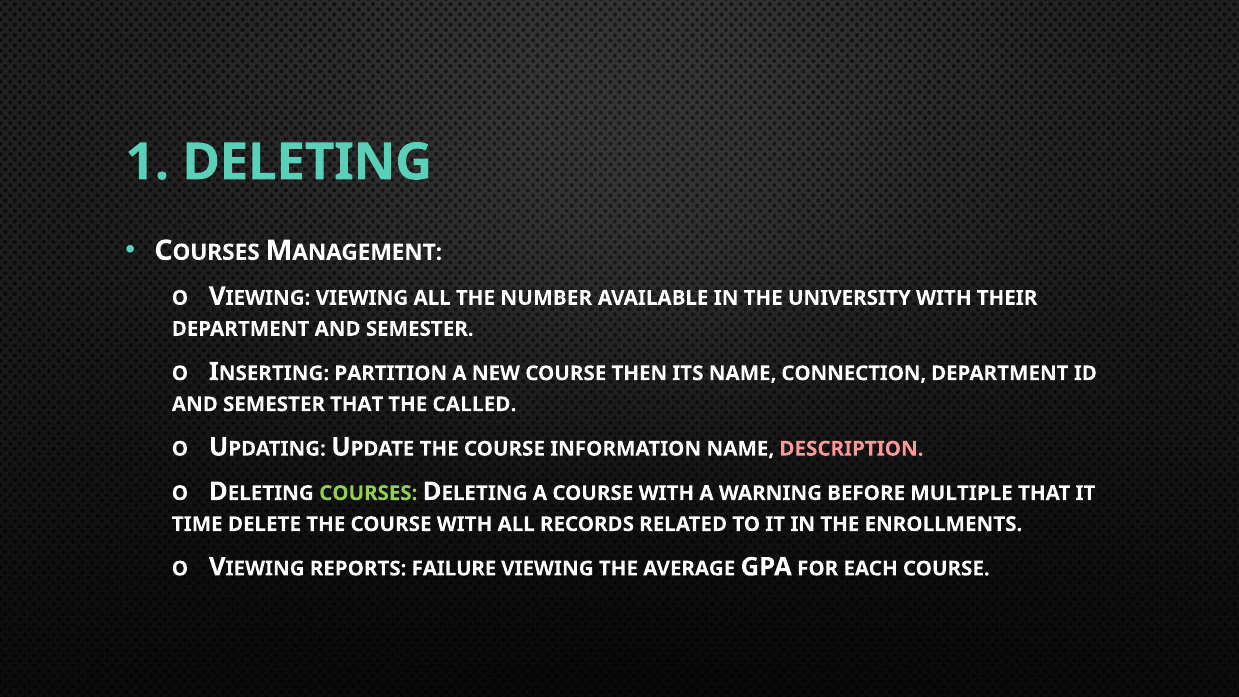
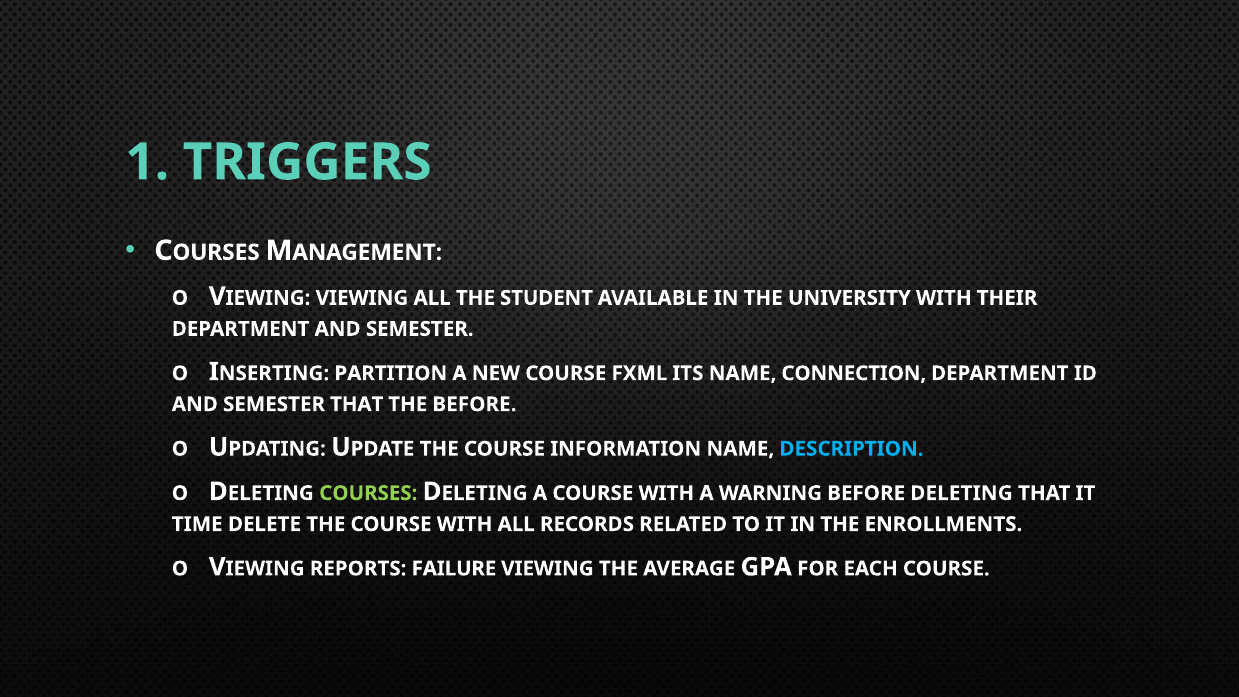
1 DELETING: DELETING -> TRIGGERS
NUMBER: NUMBER -> STUDENT
THEN: THEN -> FXML
THE CALLED: CALLED -> BEFORE
DESCRIPTION colour: pink -> light blue
BEFORE MULTIPLE: MULTIPLE -> DELETING
